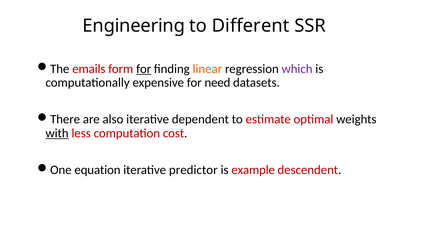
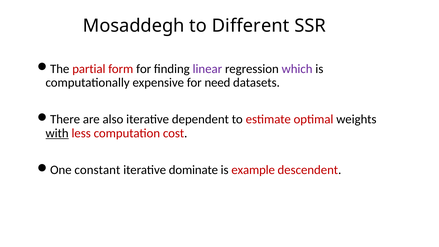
Engineering: Engineering -> Mosaddegh
emails: emails -> partial
for at (144, 69) underline: present -> none
linear colour: orange -> purple
equation: equation -> constant
predictor: predictor -> dominate
